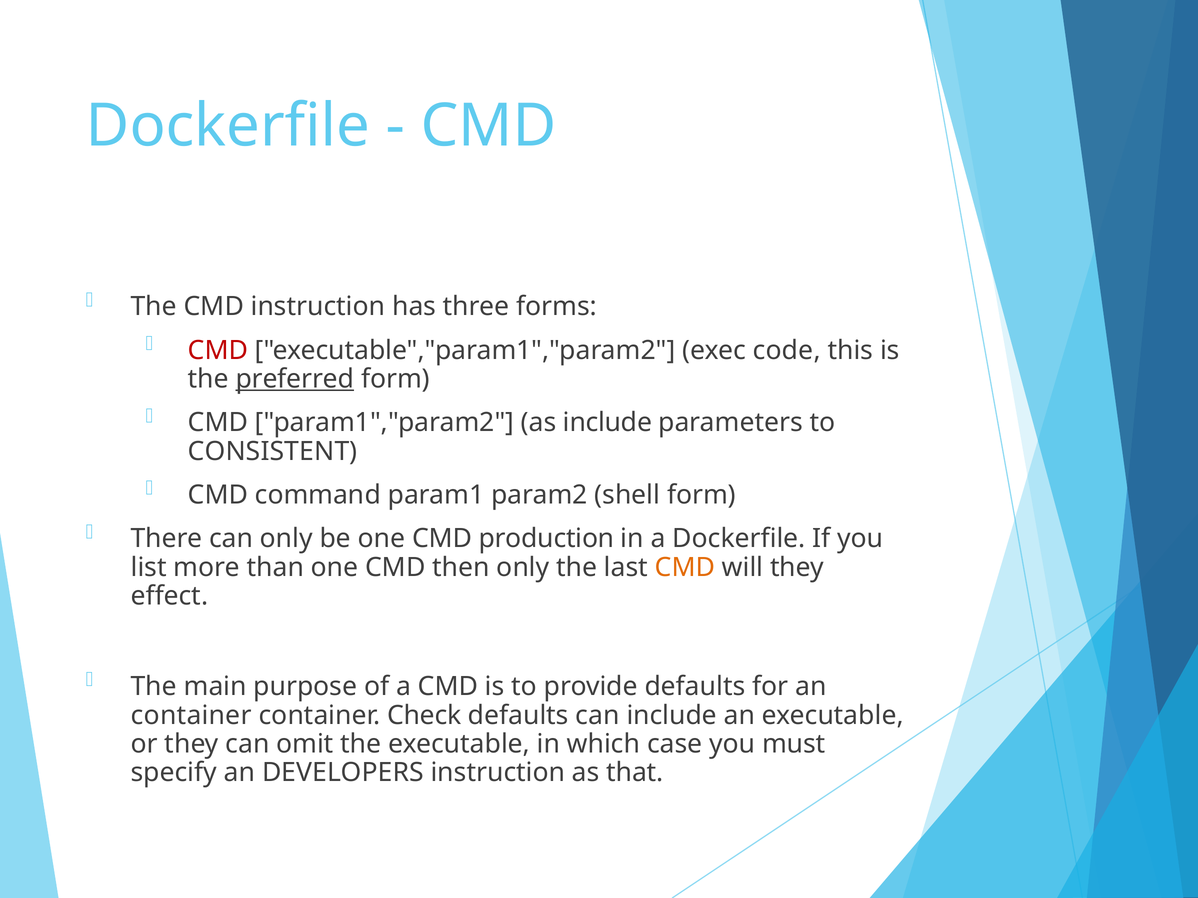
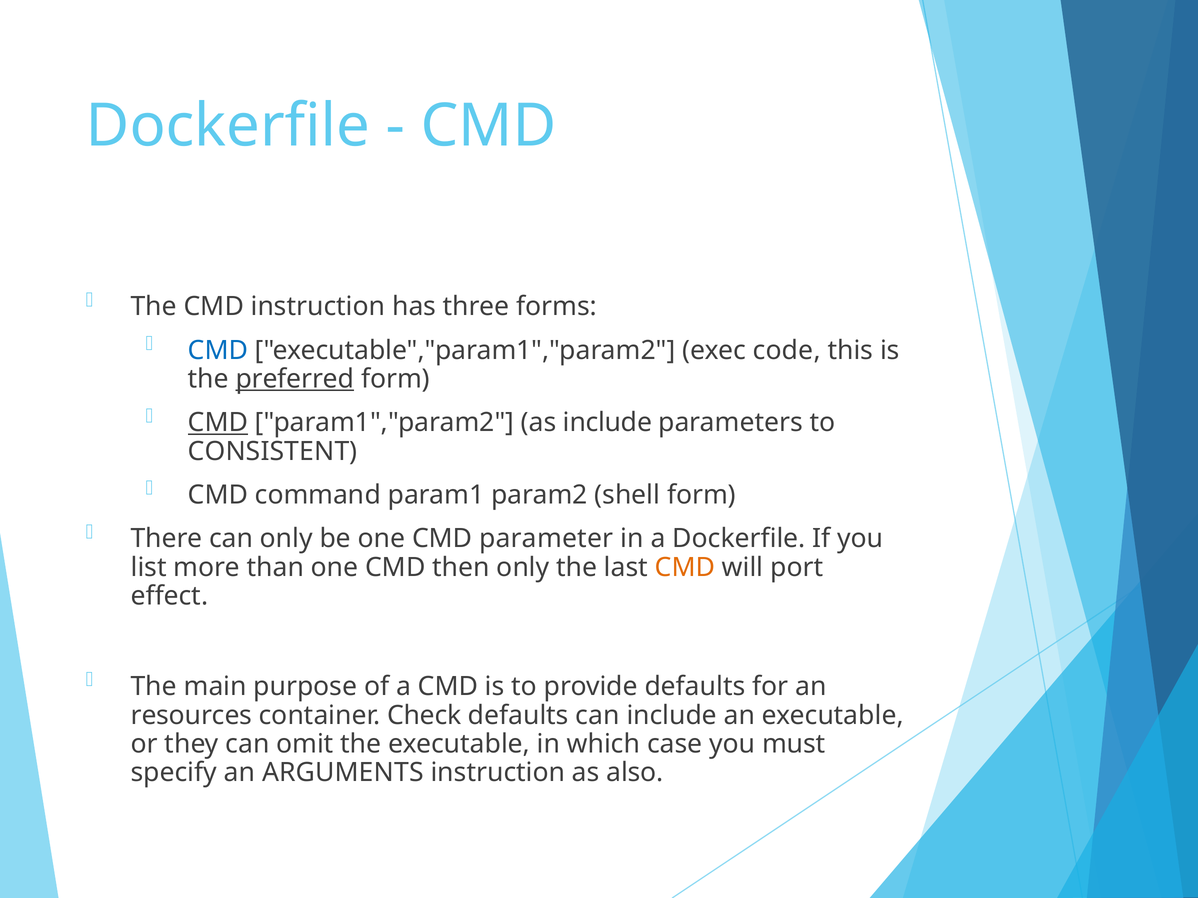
CMD at (218, 350) colour: red -> blue
CMD at (218, 423) underline: none -> present
production: production -> parameter
will they: they -> port
container at (191, 716): container -> resources
DEVELOPERS: DEVELOPERS -> ARGUMENTS
that: that -> also
